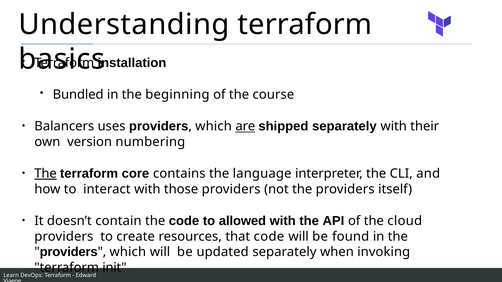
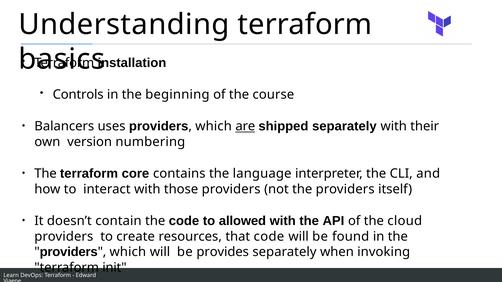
Bundled: Bundled -> Controls
The at (46, 174) underline: present -> none
updated: updated -> provides
